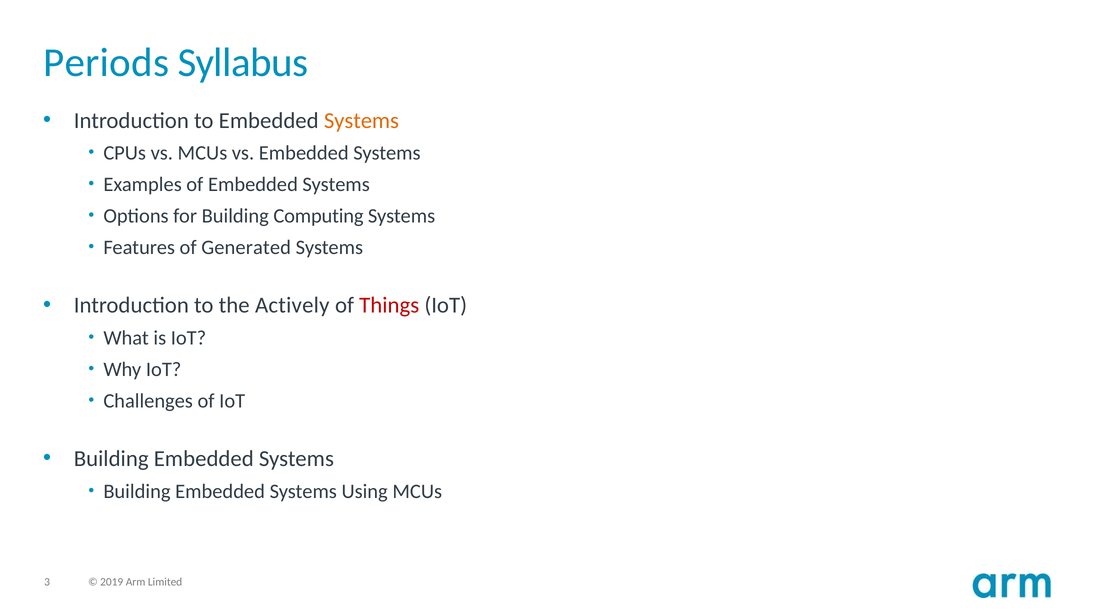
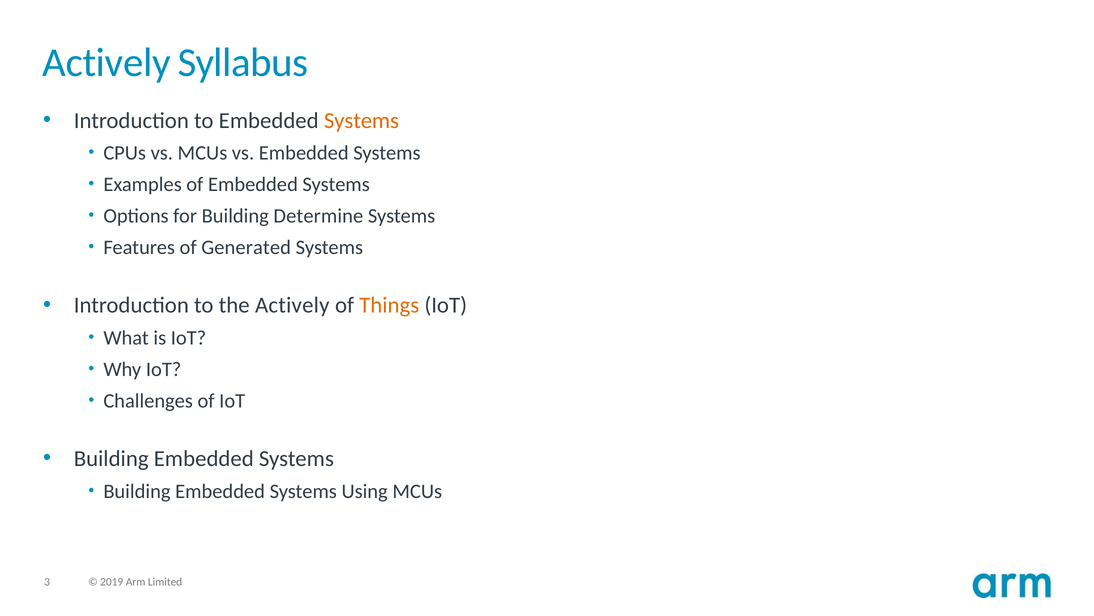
Periods at (106, 63): Periods -> Actively
Computing: Computing -> Determine
Things colour: red -> orange
